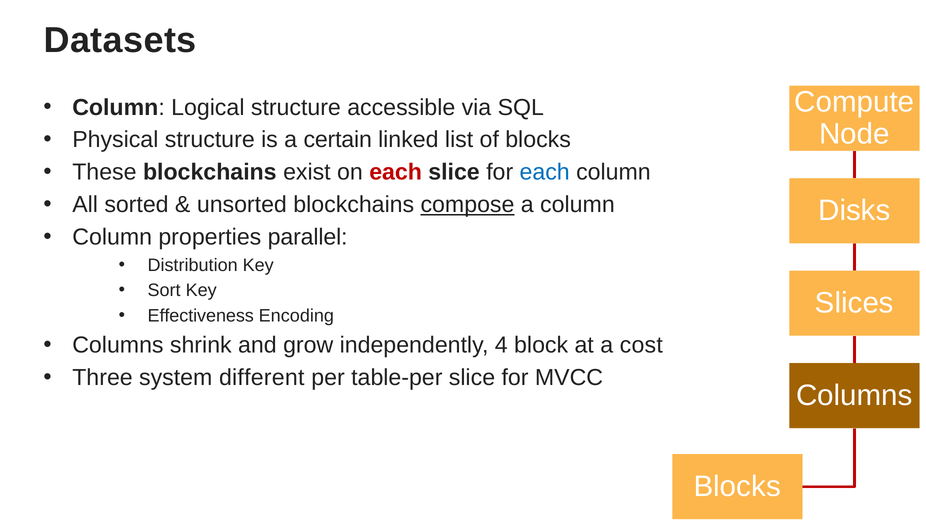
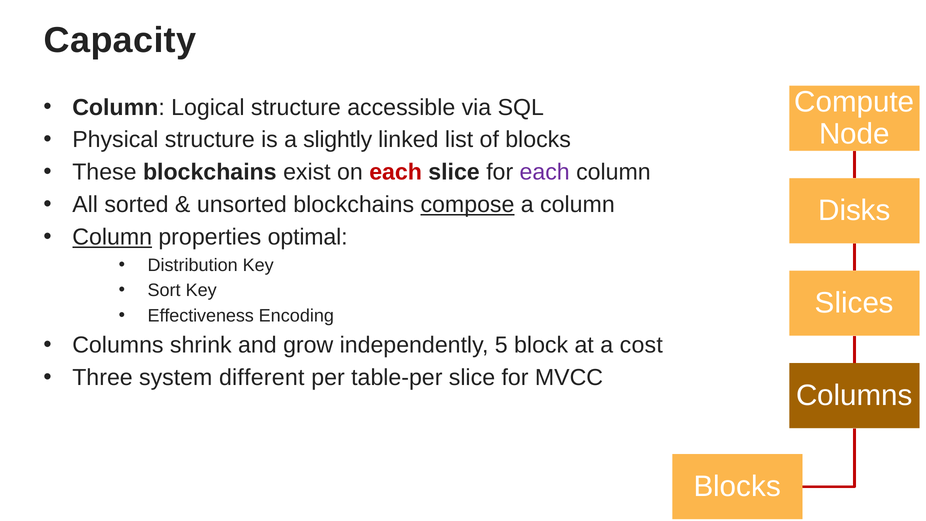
Datasets: Datasets -> Capacity
certain: certain -> slightly
each at (545, 172) colour: blue -> purple
Column at (112, 237) underline: none -> present
parallel: parallel -> optimal
4: 4 -> 5
